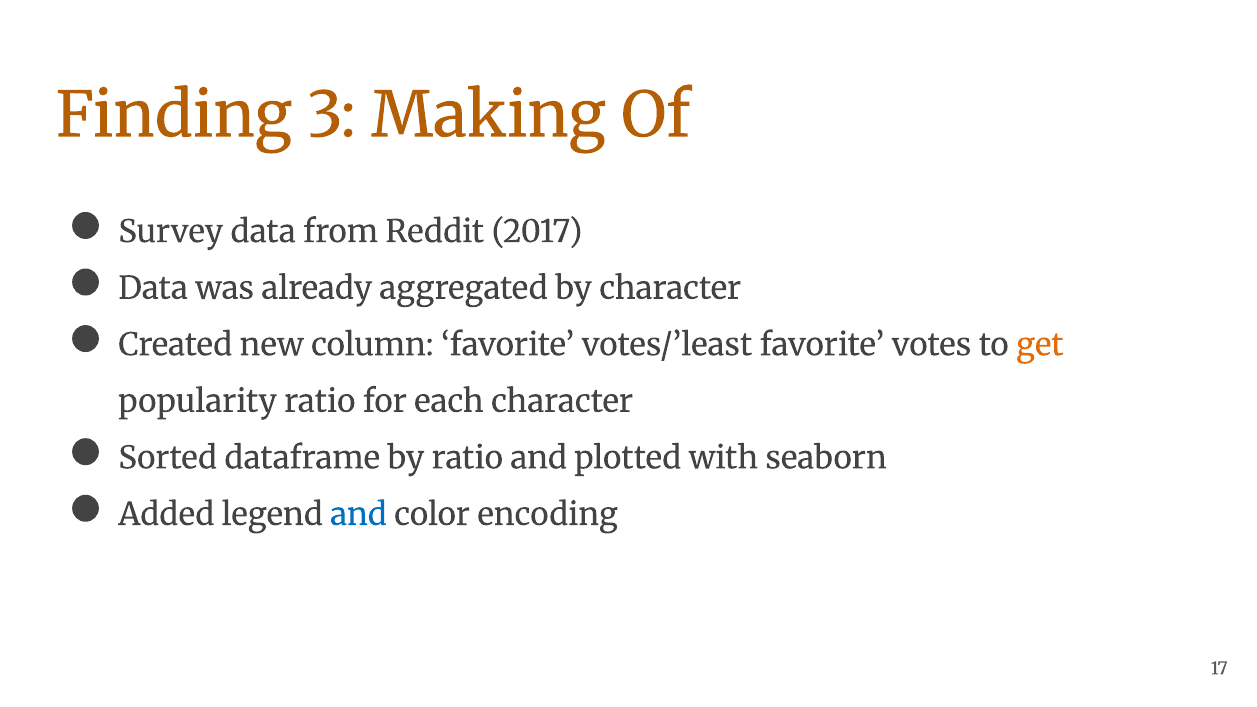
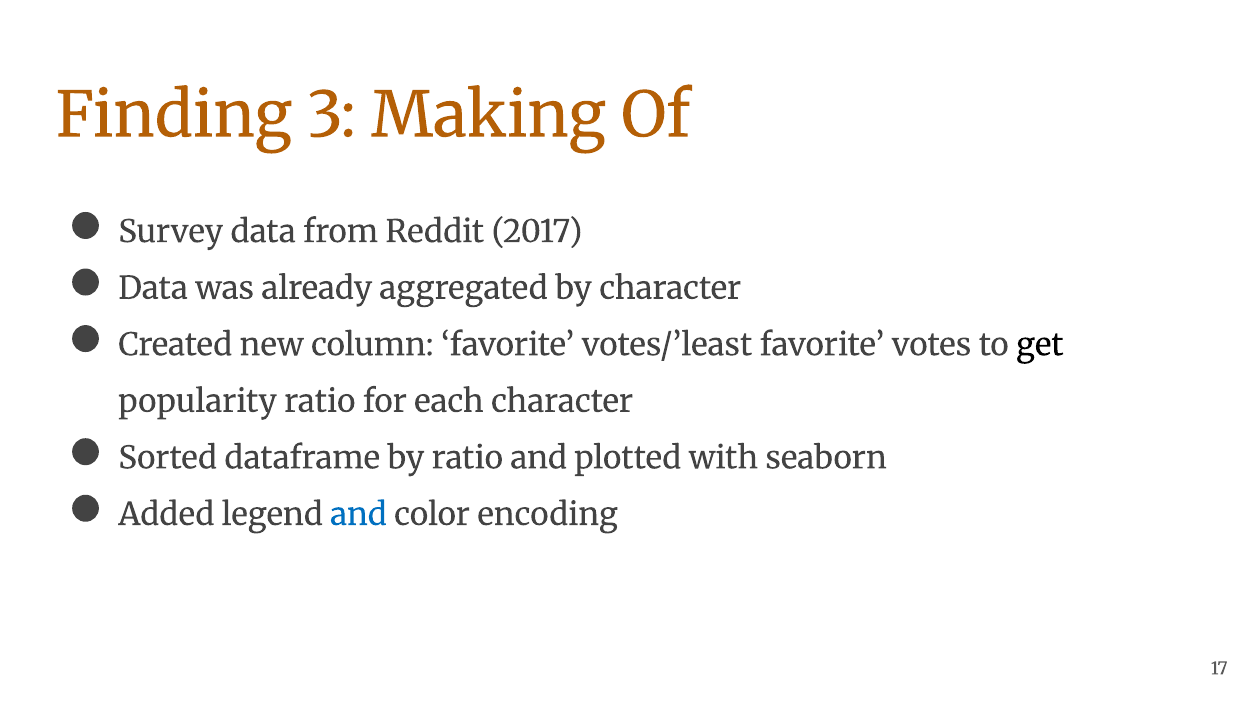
get colour: orange -> black
